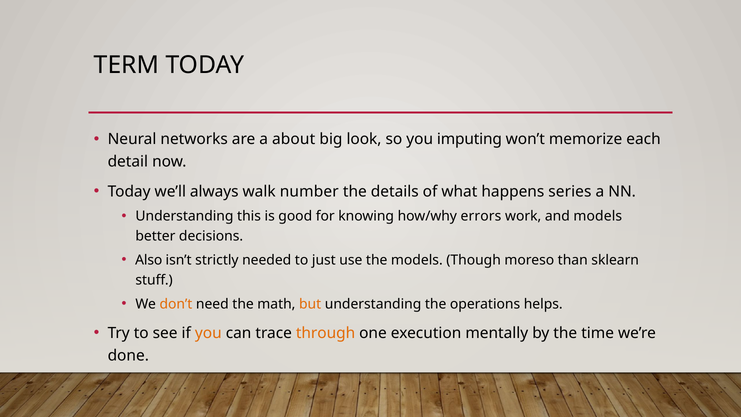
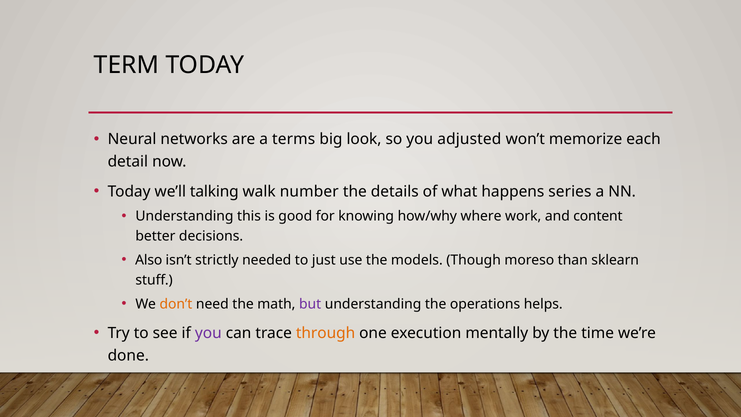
about: about -> terms
imputing: imputing -> adjusted
always: always -> talking
errors: errors -> where
and models: models -> content
but colour: orange -> purple
you at (208, 333) colour: orange -> purple
